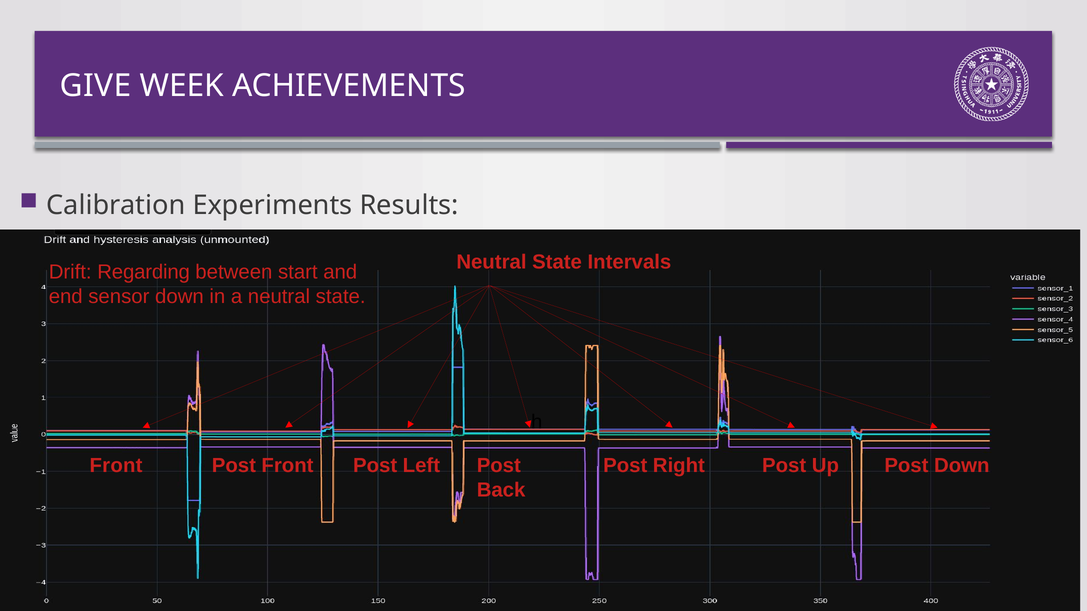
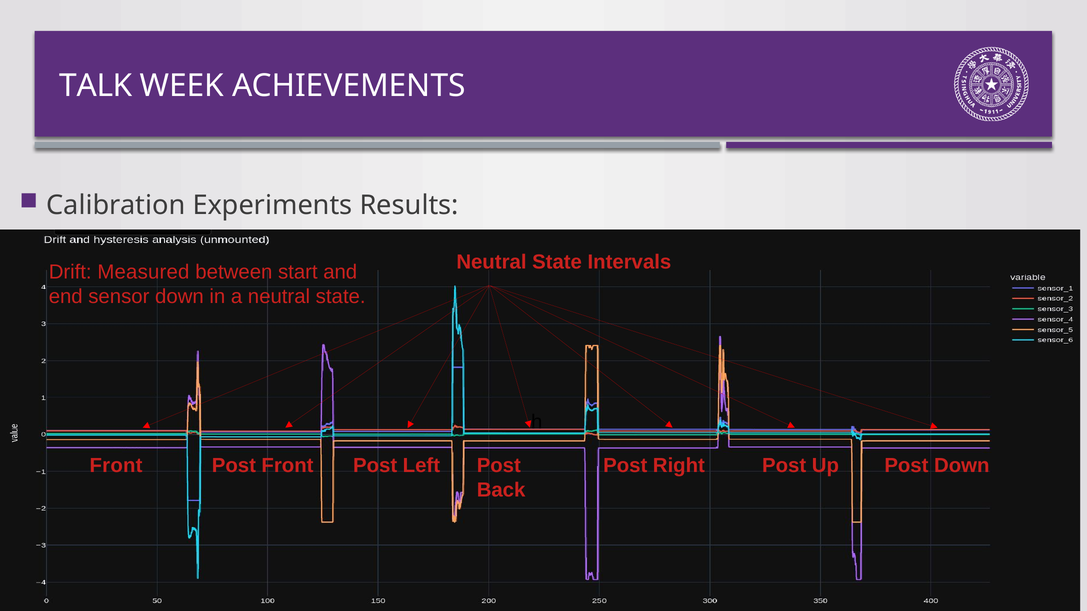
GIVE: GIVE -> TALK
Regarding: Regarding -> Measured
